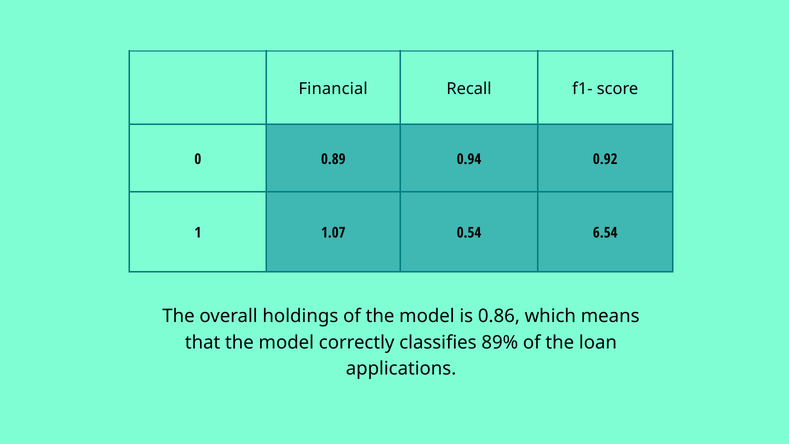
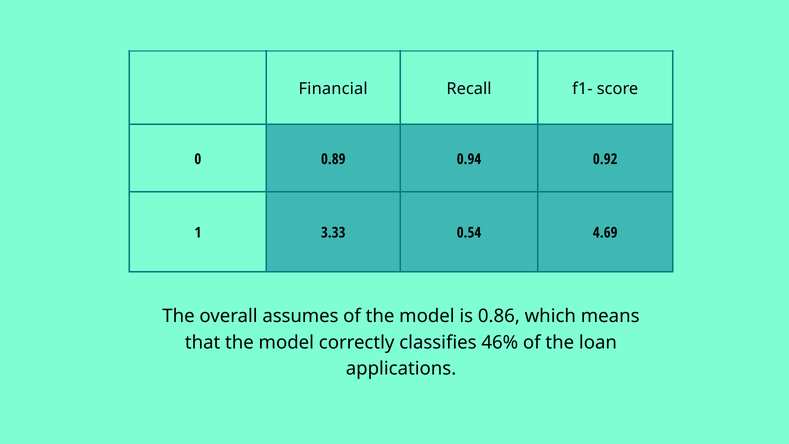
1.07: 1.07 -> 3.33
6.54: 6.54 -> 4.69
holdings: holdings -> assumes
89%: 89% -> 46%
